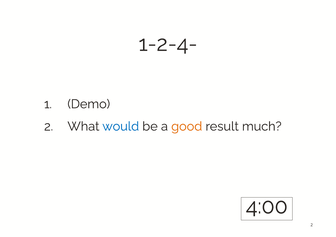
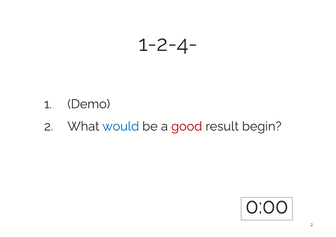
good colour: orange -> red
much: much -> begin
4:00: 4:00 -> 0:00
